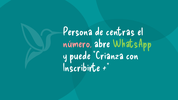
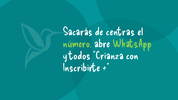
Persona: Persona -> Sacarás
número colour: pink -> light green
puede: puede -> todos
